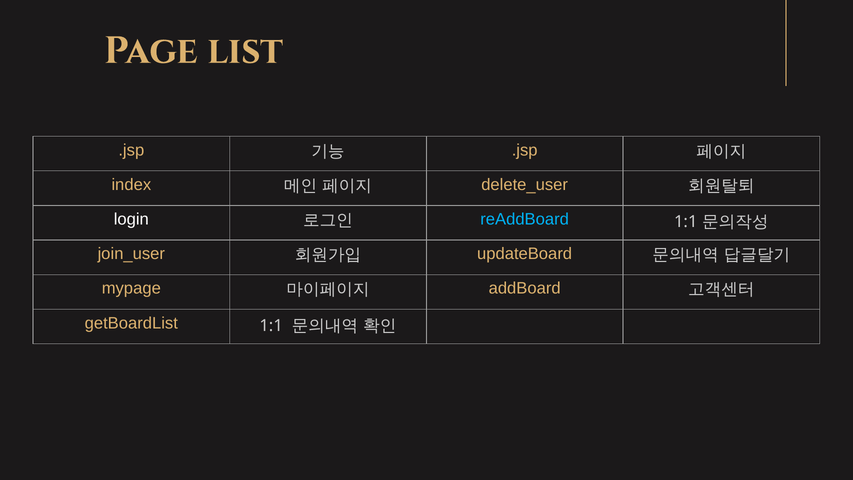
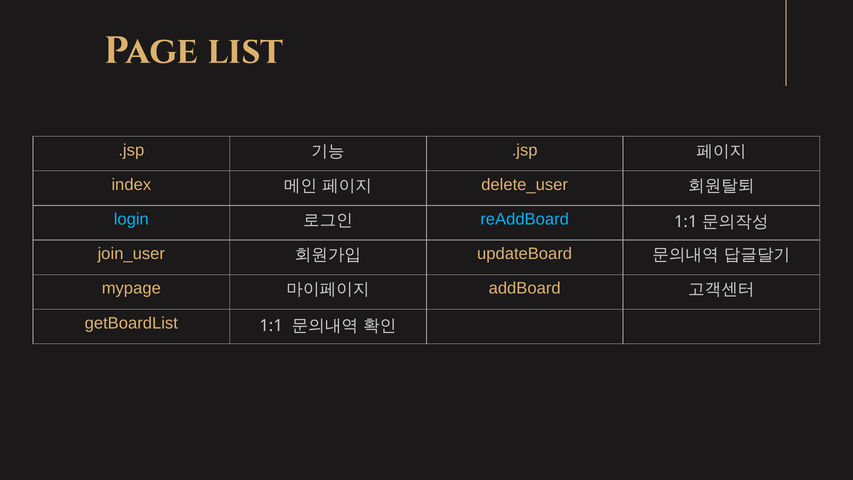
login colour: white -> light blue
